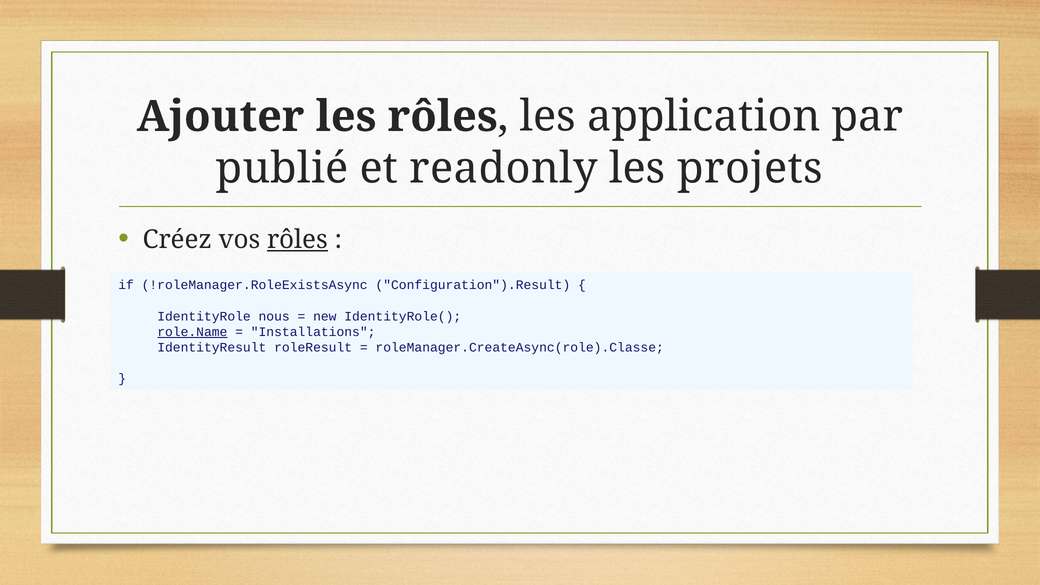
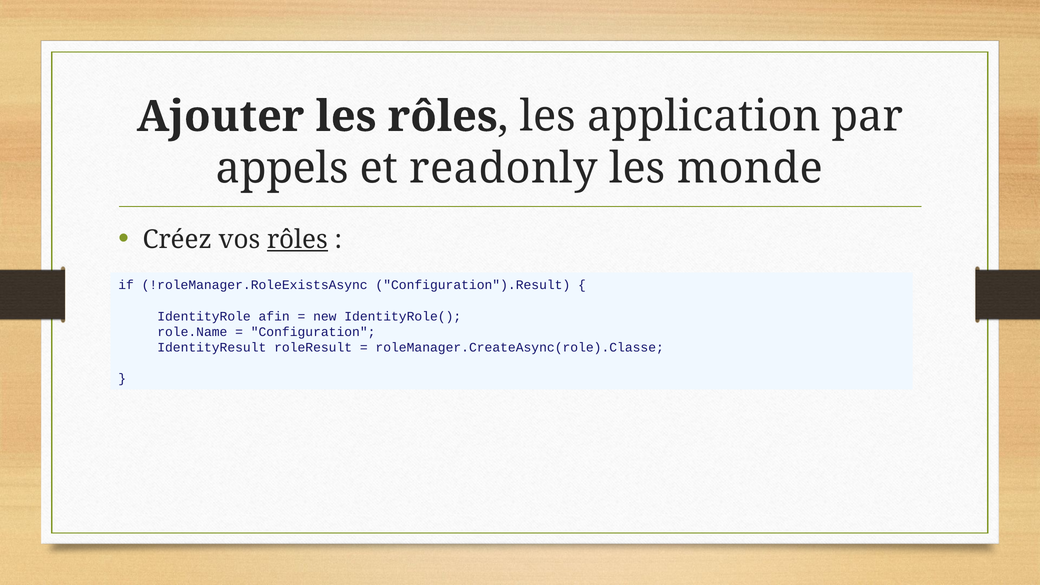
publié: publié -> appels
projets: projets -> monde
nous: nous -> afin
role.Name underline: present -> none
Installations: Installations -> Configuration
